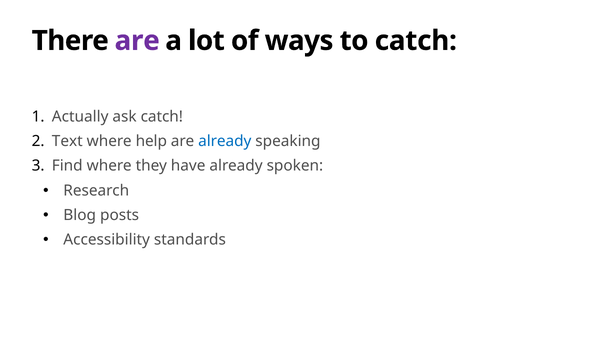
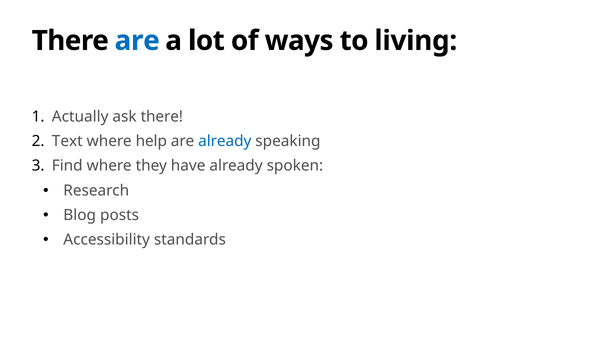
are at (137, 41) colour: purple -> blue
to catch: catch -> living
ask catch: catch -> there
